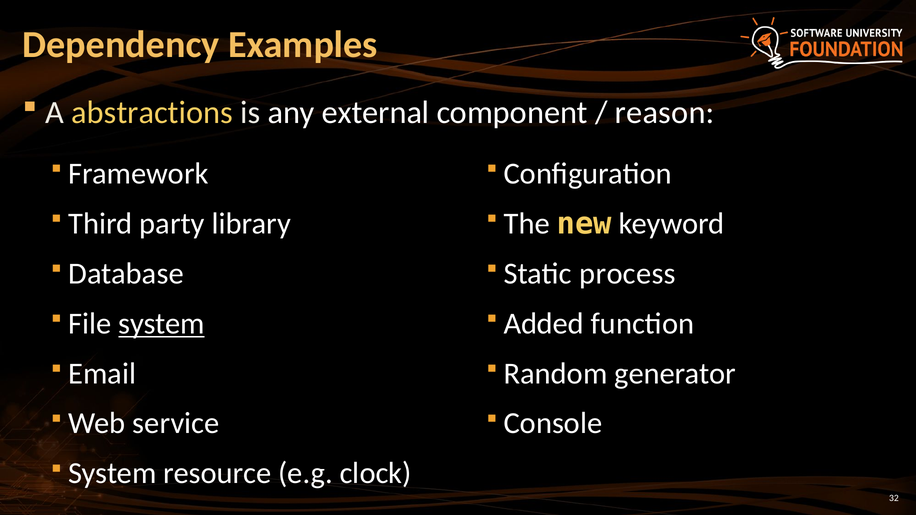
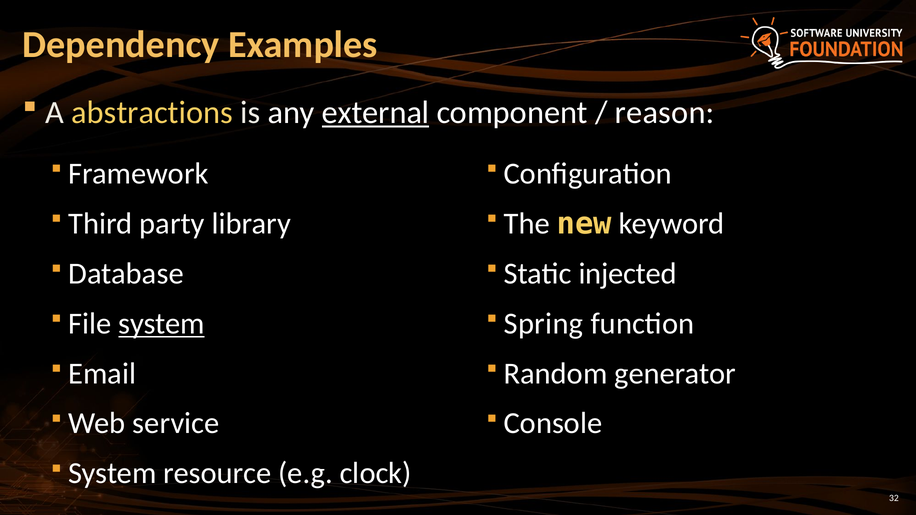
external underline: none -> present
process: process -> injected
Added: Added -> Spring
